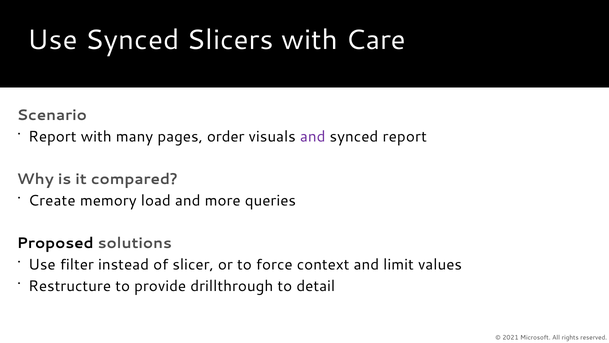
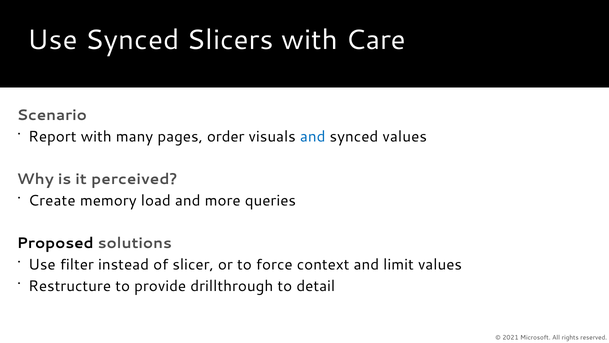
and at (313, 137) colour: purple -> blue
synced report: report -> values
compared: compared -> perceived
